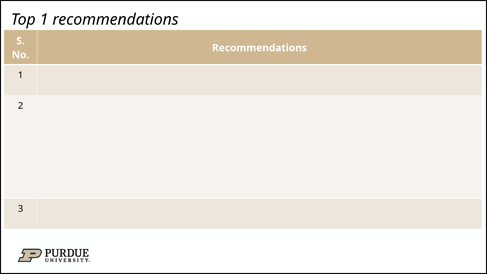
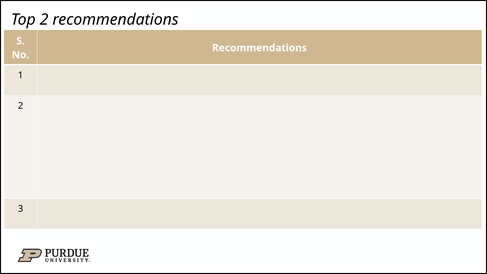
Top 1: 1 -> 2
